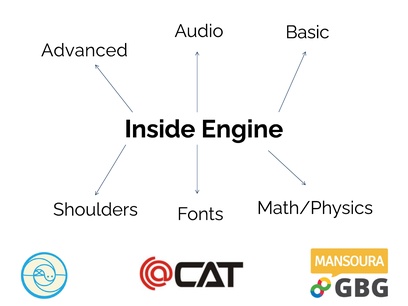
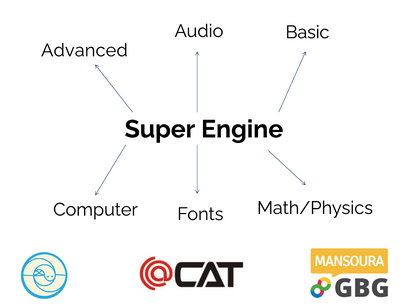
Inside: Inside -> Super
Shoulders: Shoulders -> Computer
